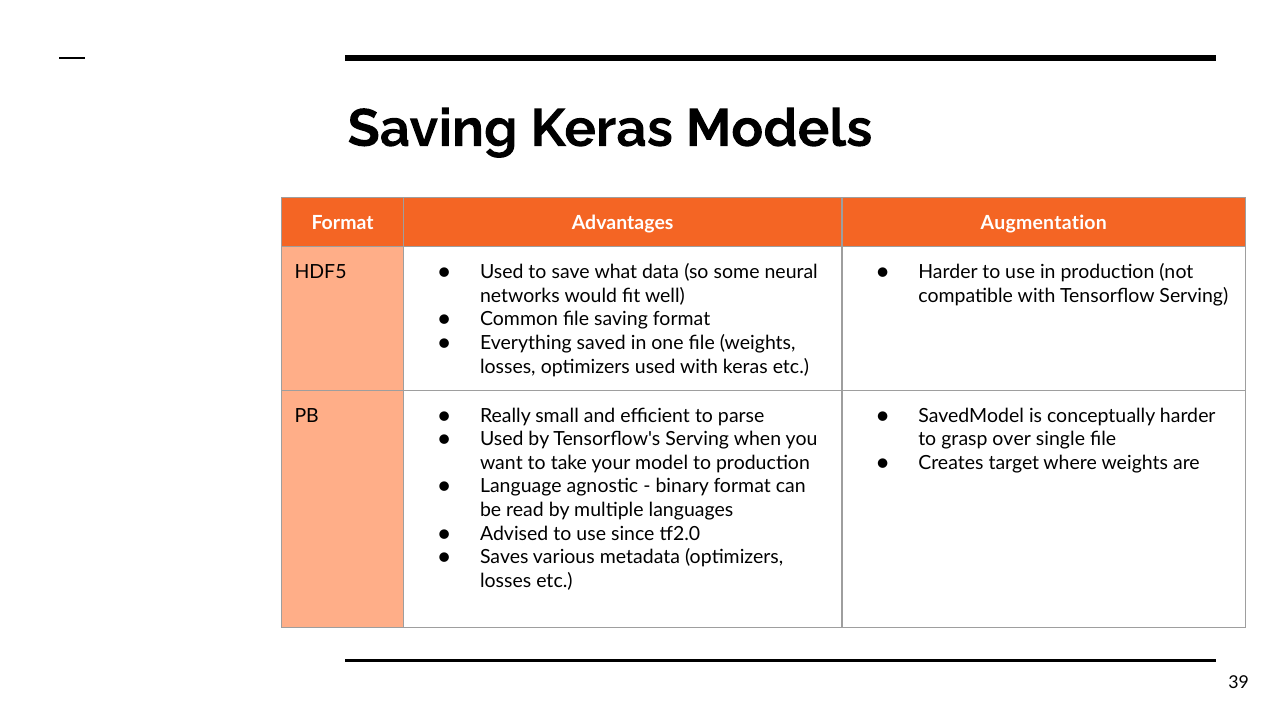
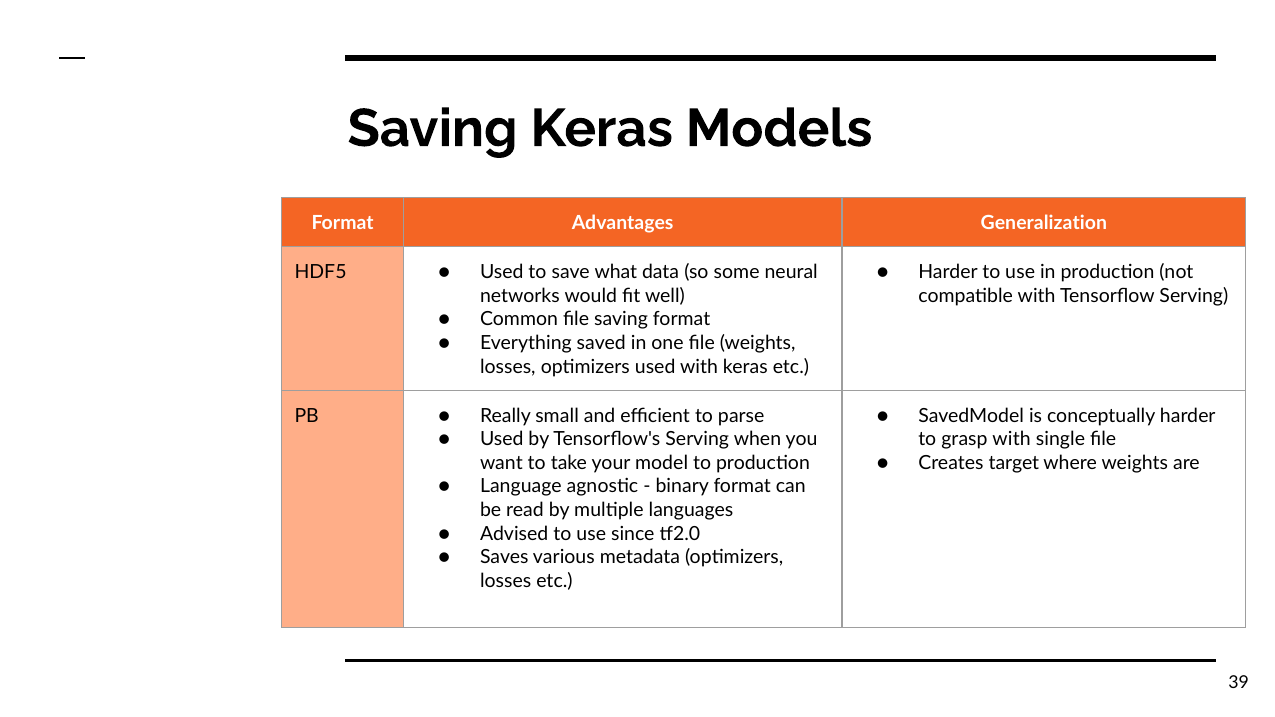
Augmentation: Augmentation -> Generalization
grasp over: over -> with
